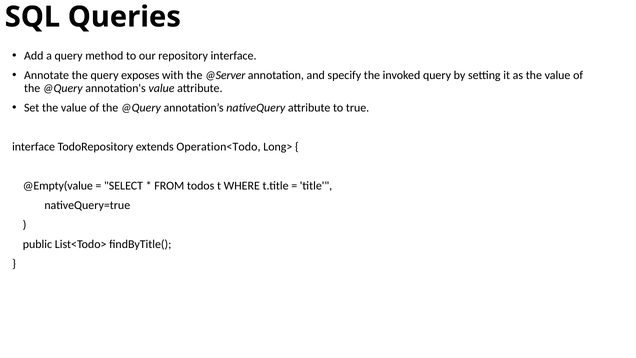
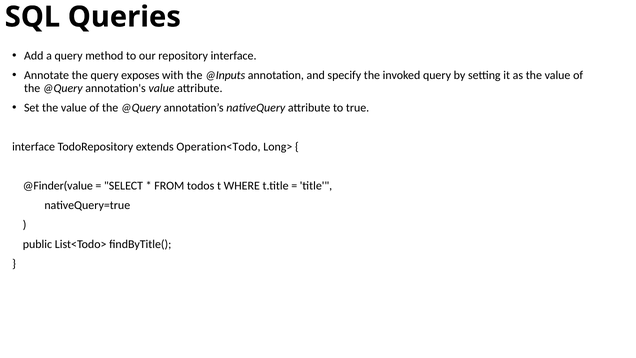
@Server: @Server -> @Inputs
@Empty(value: @Empty(value -> @Finder(value
